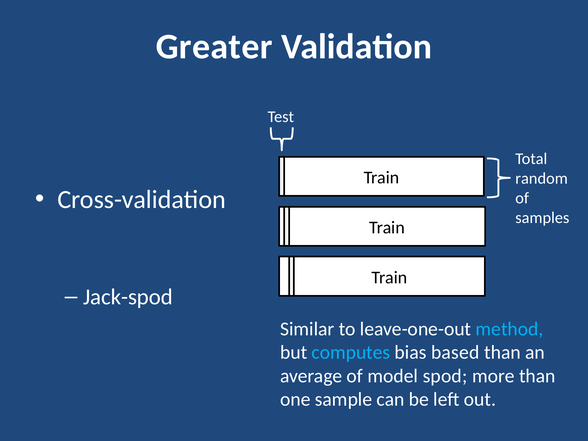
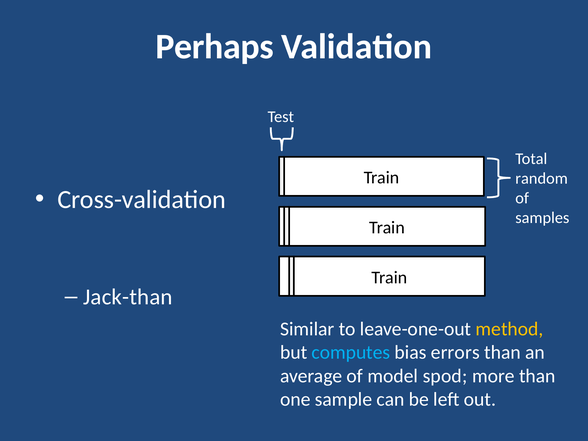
Greater: Greater -> Perhaps
Jack-spod: Jack-spod -> Jack-than
method colour: light blue -> yellow
based: based -> errors
